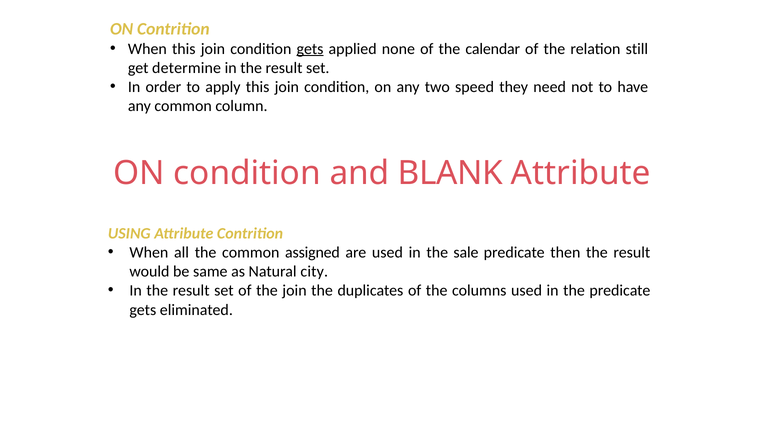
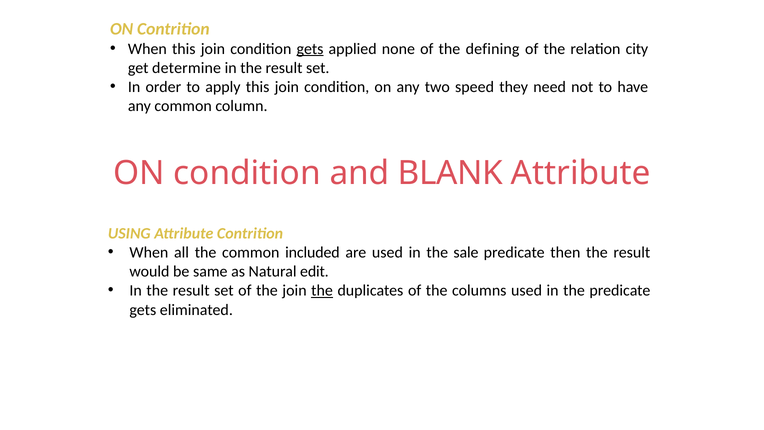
calendar: calendar -> defining
still: still -> city
assigned: assigned -> included
city: city -> edit
the at (322, 291) underline: none -> present
